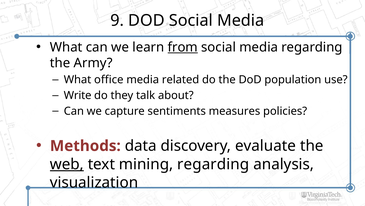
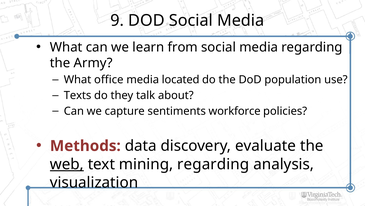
from underline: present -> none
related: related -> located
Write: Write -> Texts
measures: measures -> workforce
